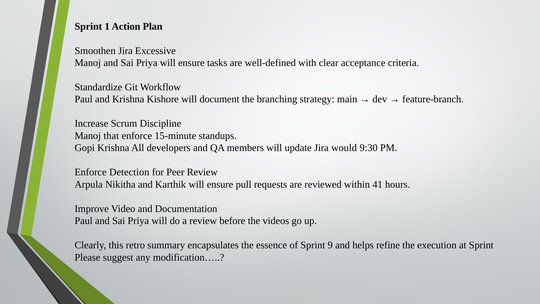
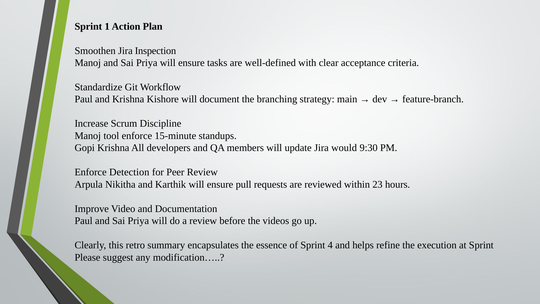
Excessive: Excessive -> Inspection
that: that -> tool
41: 41 -> 23
9: 9 -> 4
